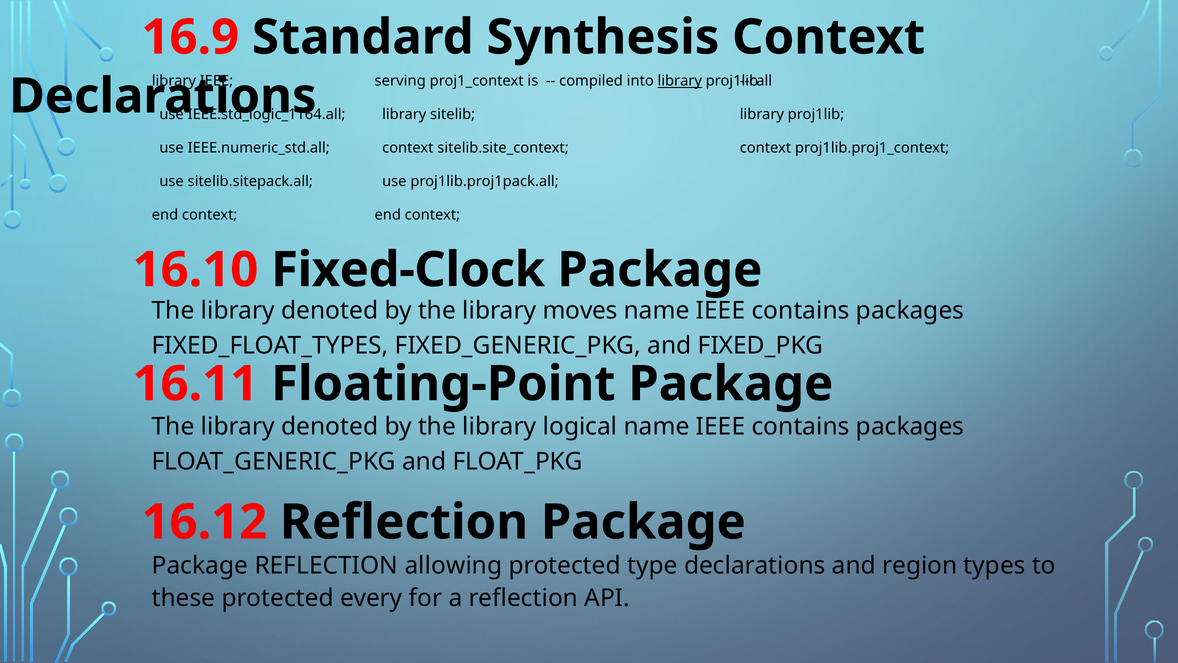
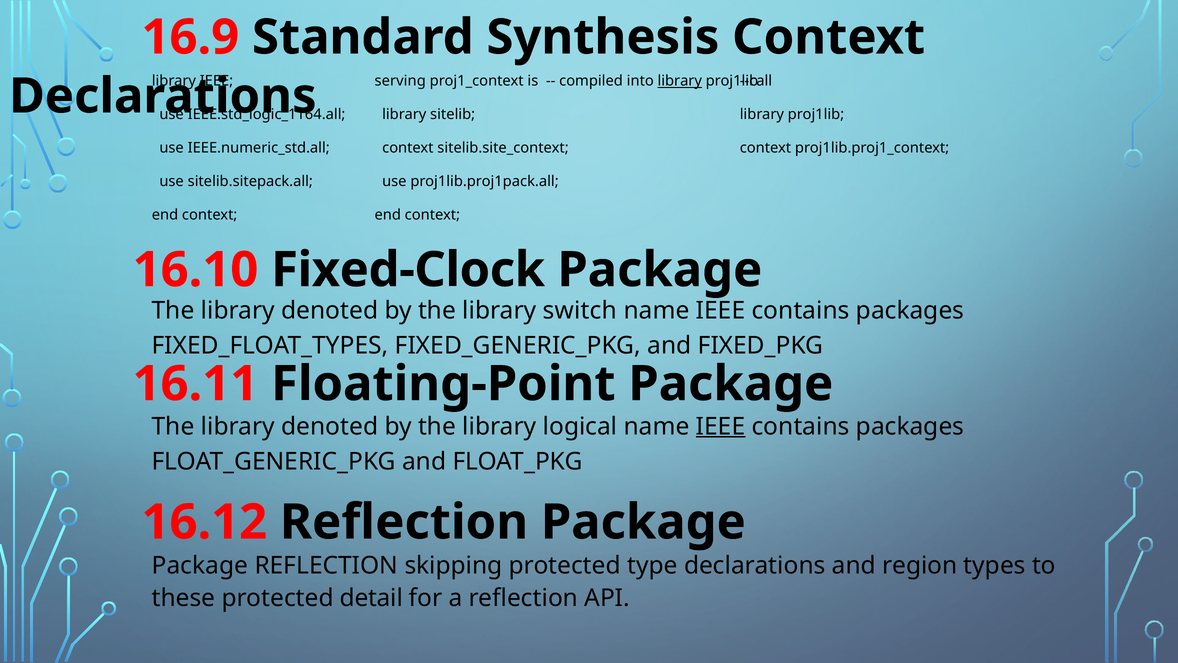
moves: moves -> switch
IEEE at (721, 426) underline: none -> present
allowing: allowing -> skipping
every: every -> detail
